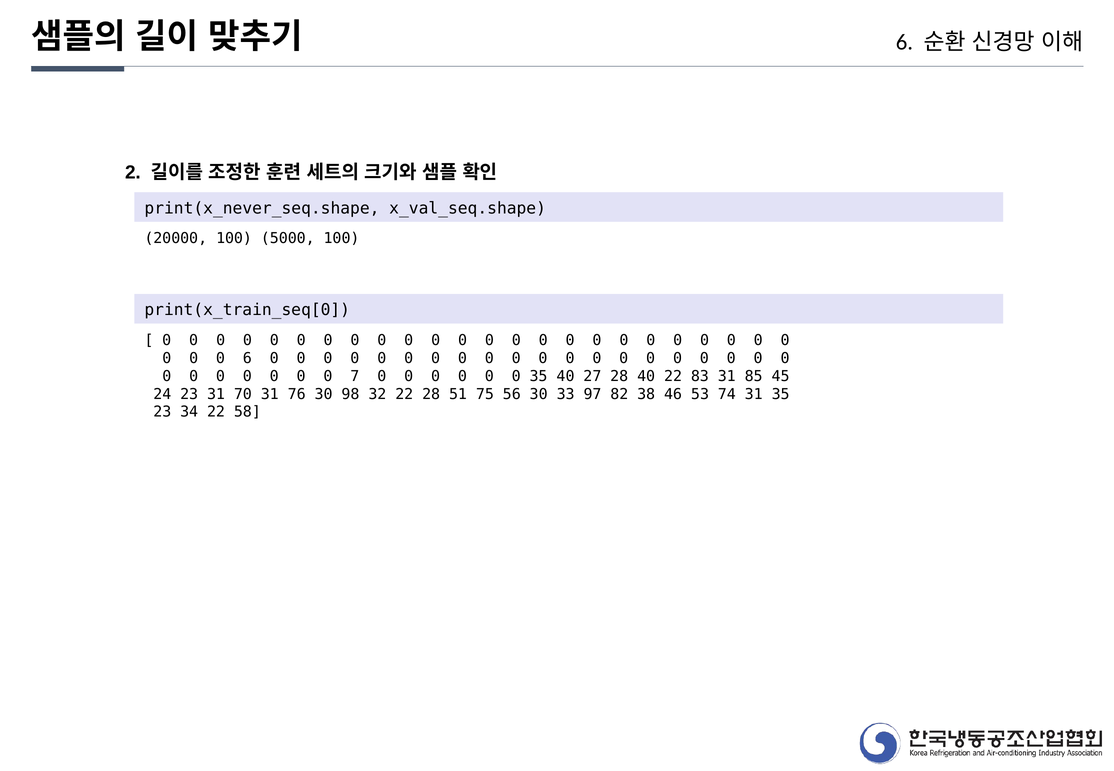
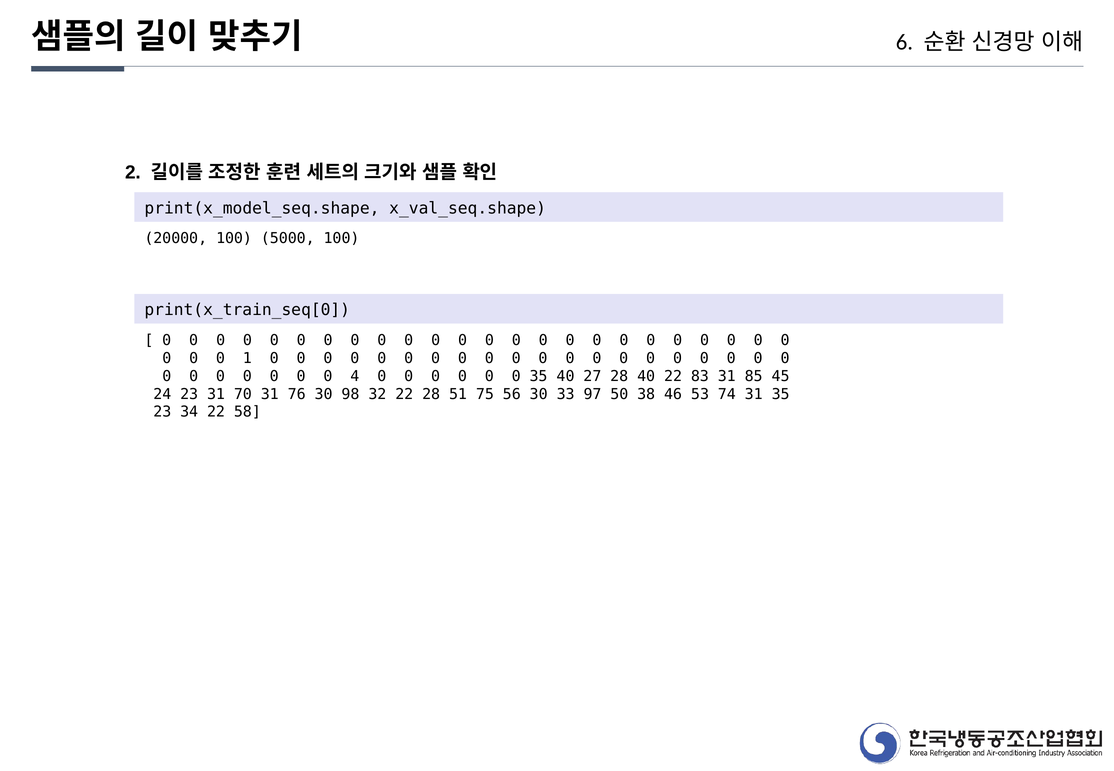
print(x_never_seq.shape: print(x_never_seq.shape -> print(x_model_seq.shape
0 6: 6 -> 1
7: 7 -> 4
82: 82 -> 50
